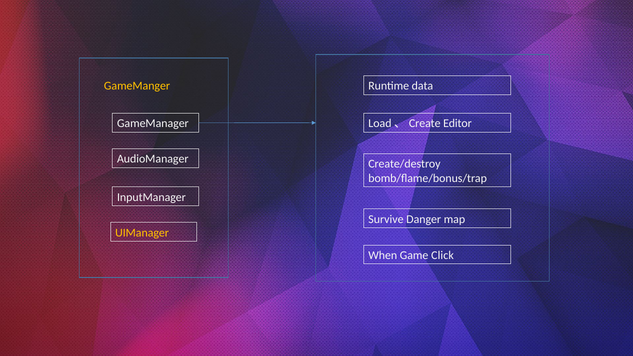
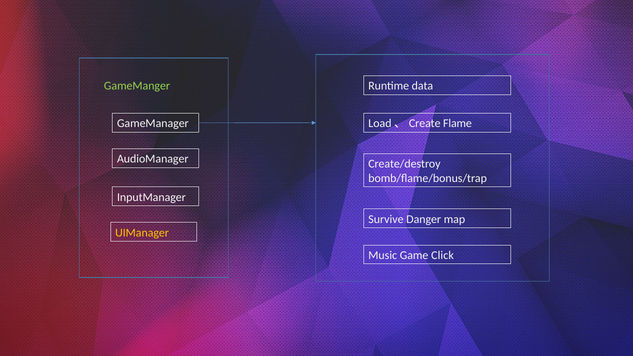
GameManger colour: yellow -> light green
Editor: Editor -> Flame
When: When -> Music
